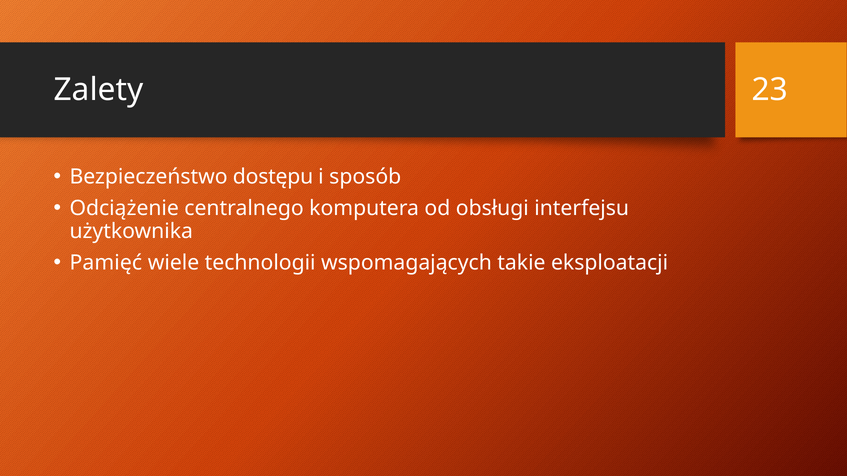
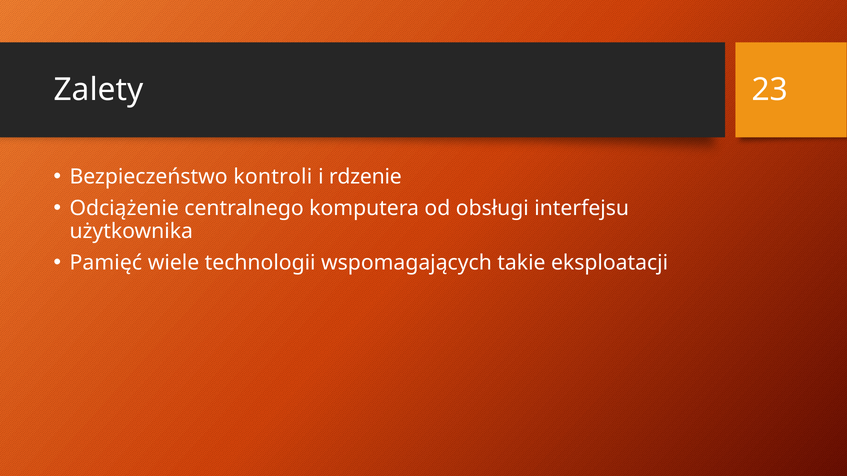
dostępu: dostępu -> kontroli
sposób: sposób -> rdzenie
